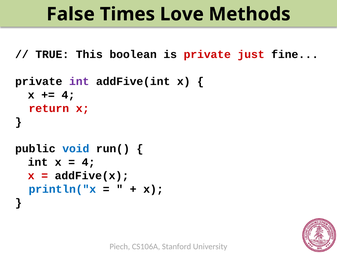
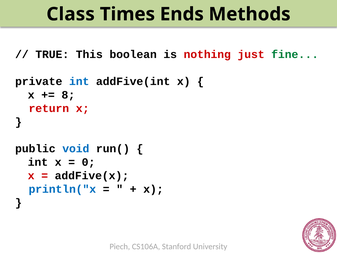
False: False -> Class
Love: Love -> Ends
is private: private -> nothing
fine colour: black -> green
int at (79, 81) colour: purple -> blue
4 at (68, 95): 4 -> 8
4 at (88, 162): 4 -> 0
